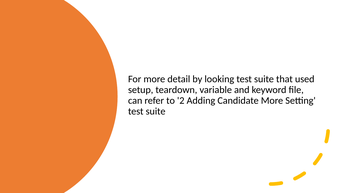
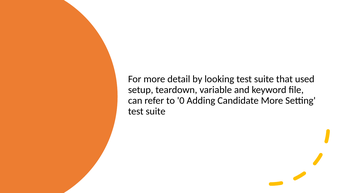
2: 2 -> 0
